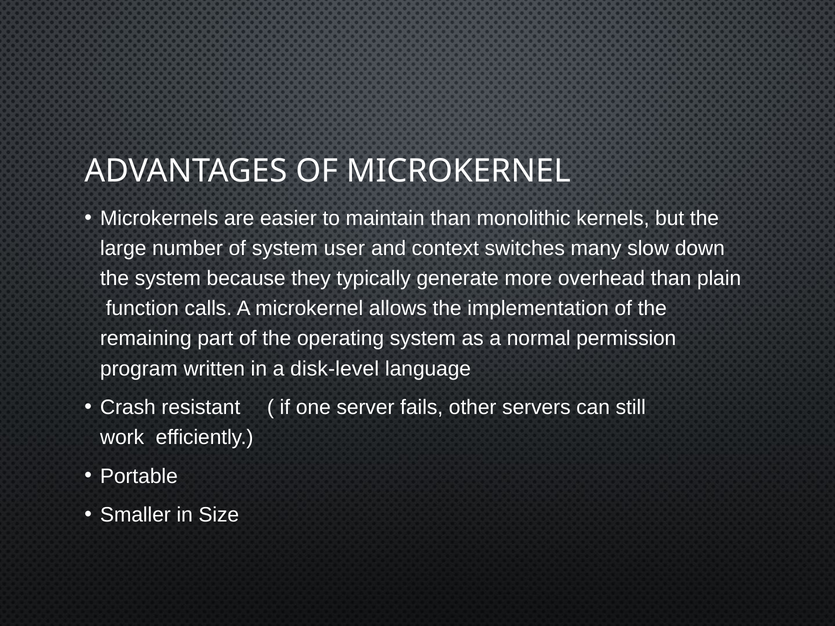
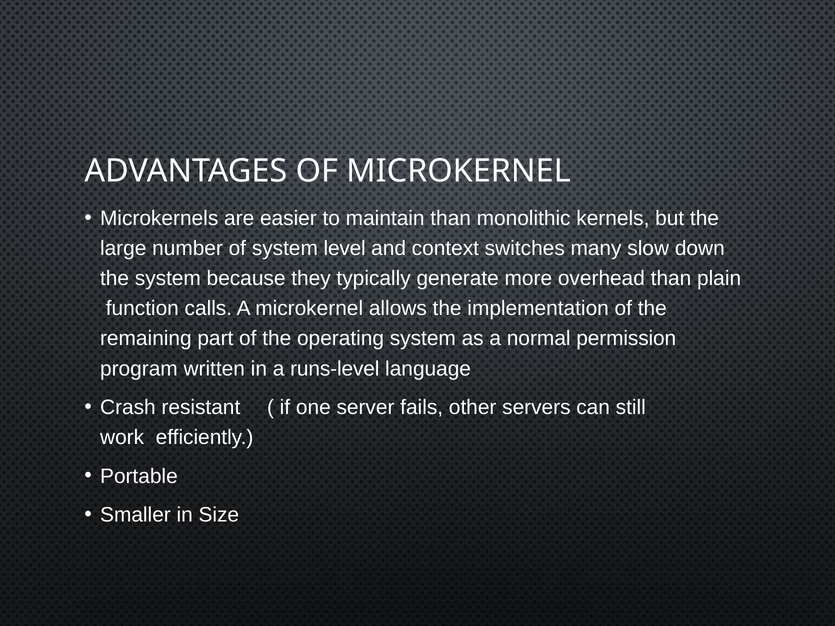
user: user -> level
disk-level: disk-level -> runs-level
